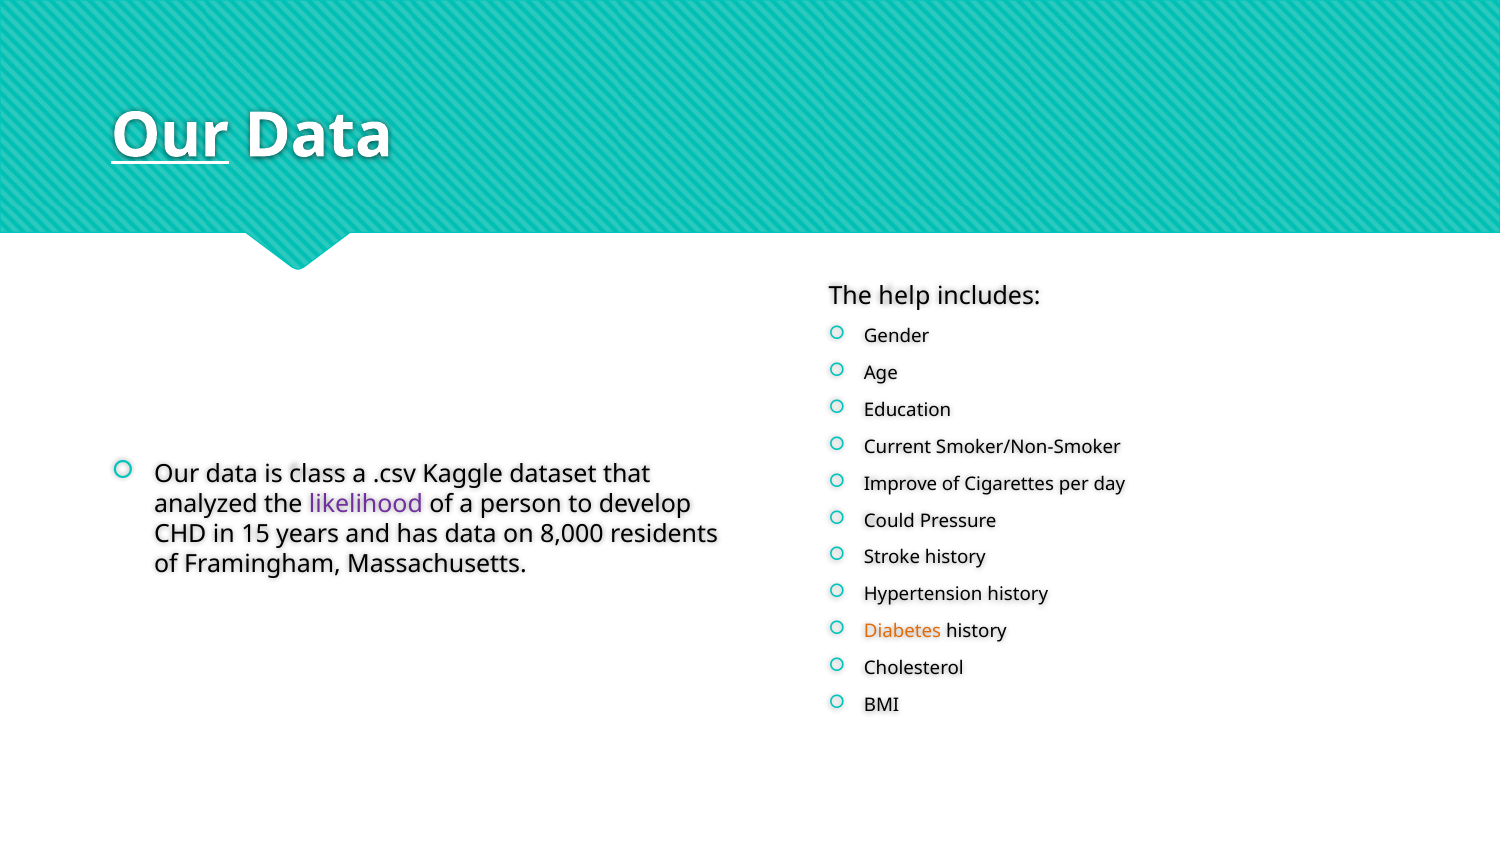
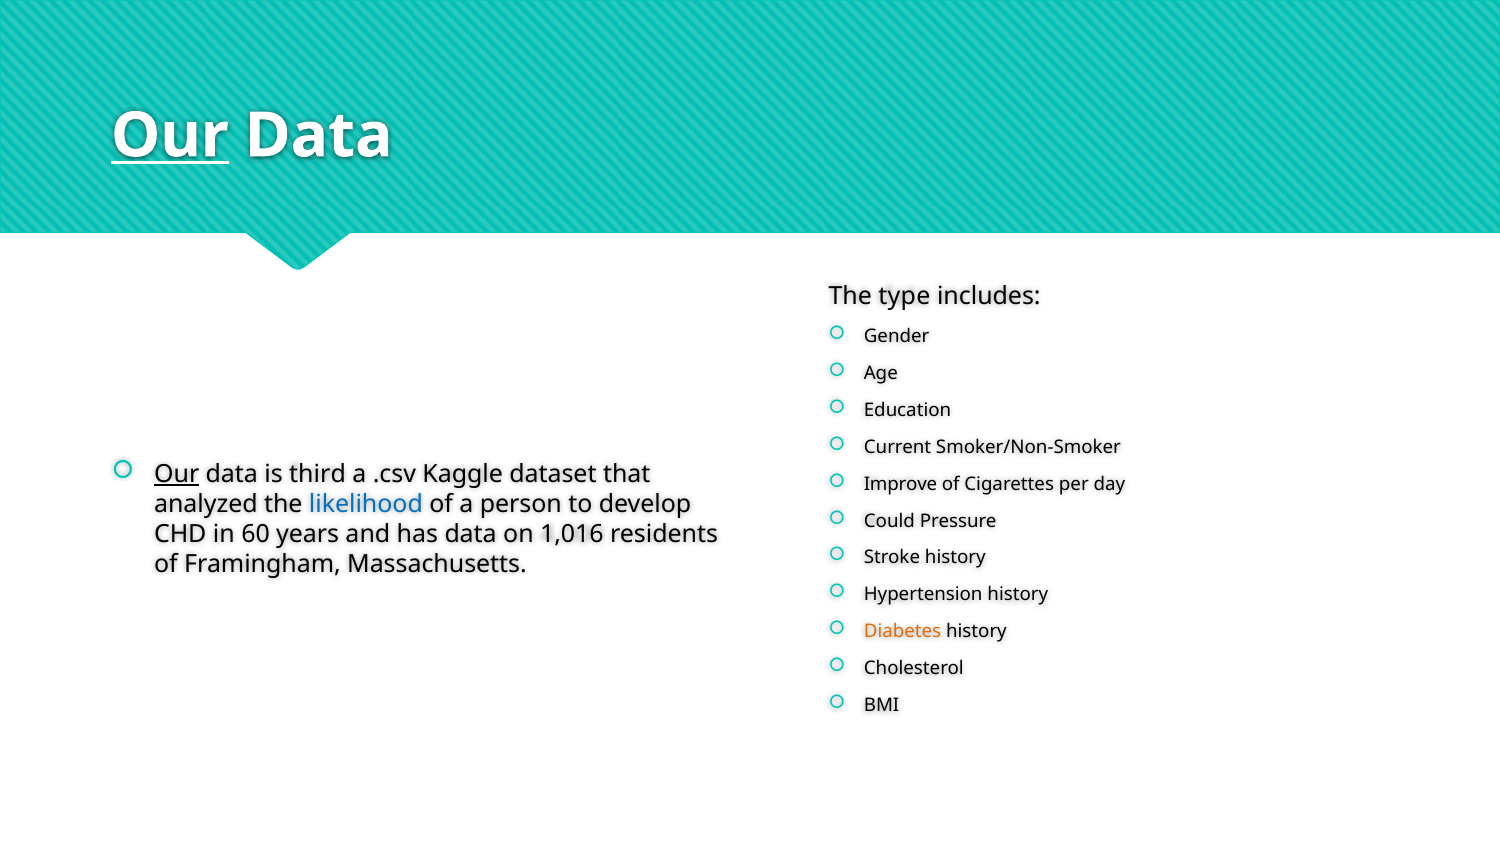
help: help -> type
Our at (177, 474) underline: none -> present
class: class -> third
likelihood colour: purple -> blue
15: 15 -> 60
8,000: 8,000 -> 1,016
